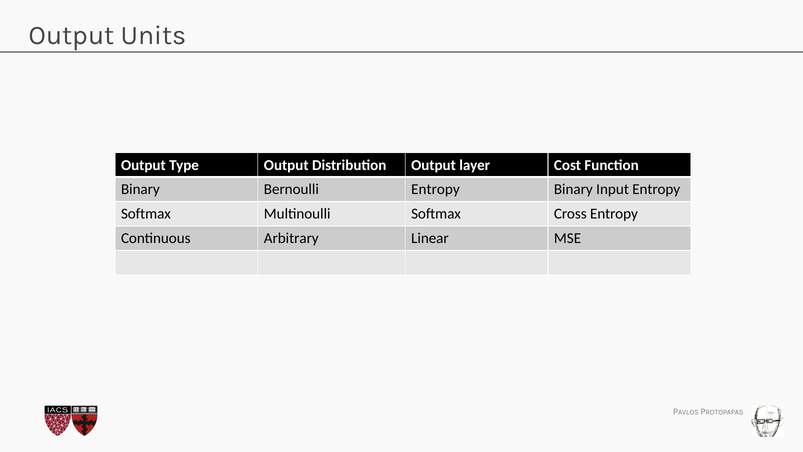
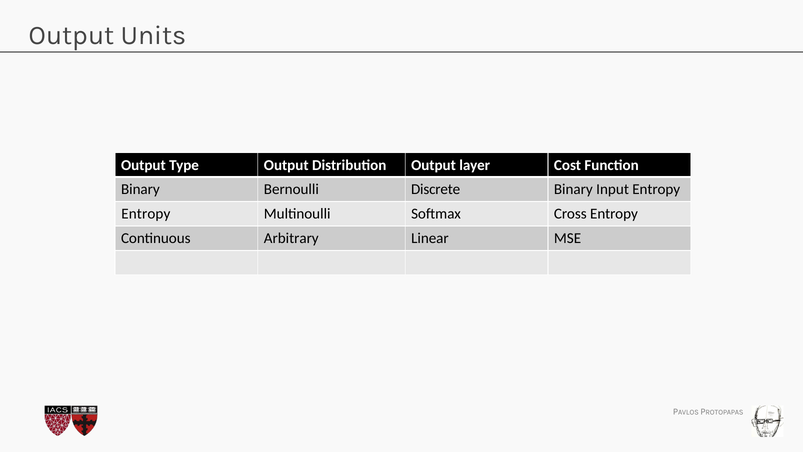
Bernoulli Entropy: Entropy -> Discrete
Softmax at (146, 214): Softmax -> Entropy
